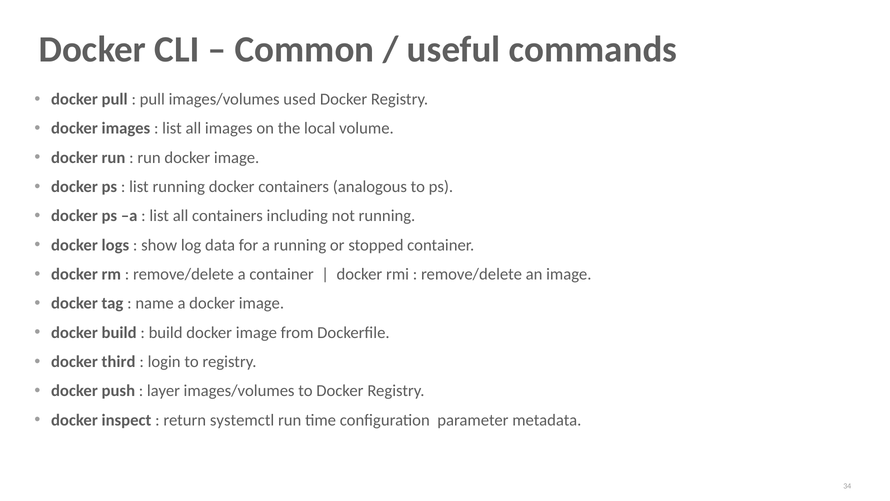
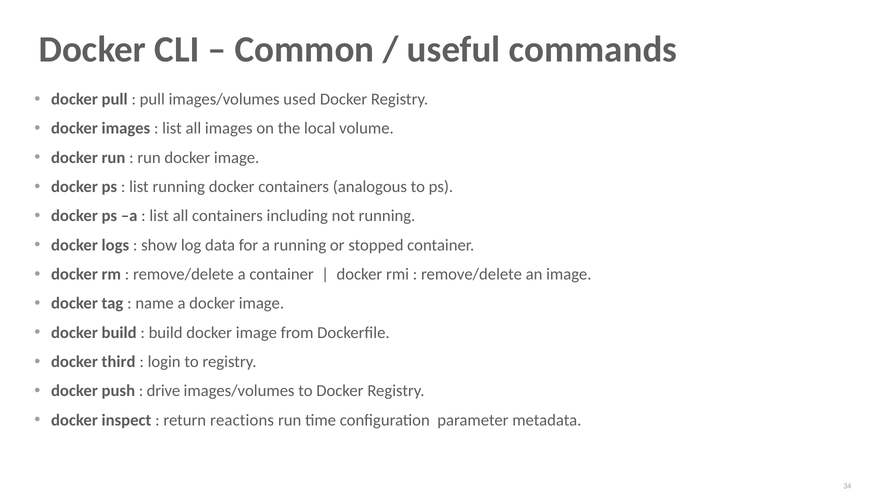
layer: layer -> drive
systemctl: systemctl -> reactions
